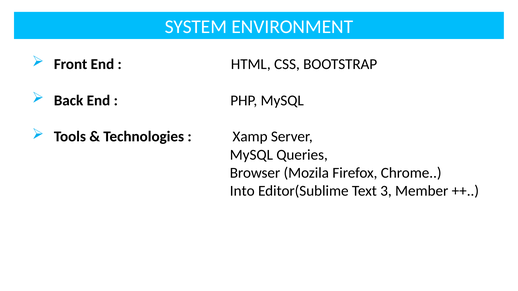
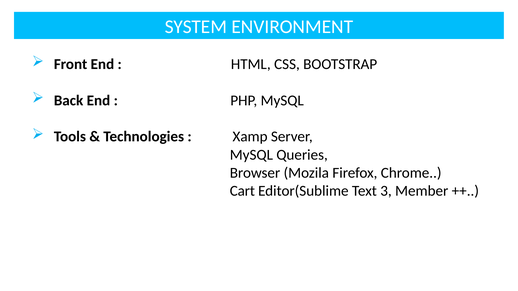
Into: Into -> Cart
